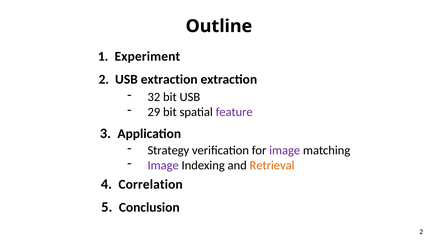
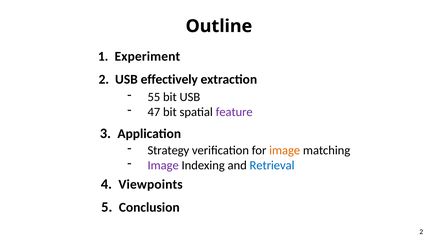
USB extraction: extraction -> effectively
32: 32 -> 55
29: 29 -> 47
image at (285, 151) colour: purple -> orange
Retrieval colour: orange -> blue
Correlation: Correlation -> Viewpoints
